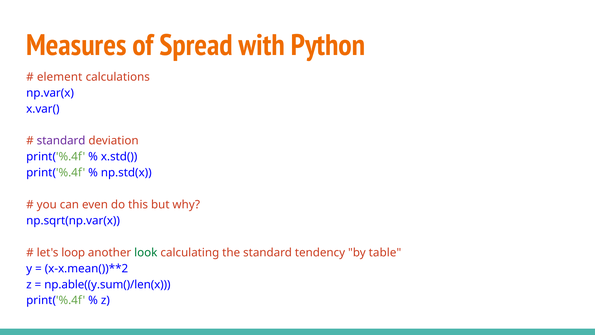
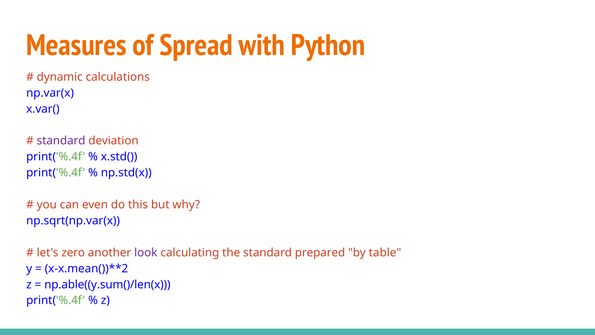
element: element -> dynamic
loop: loop -> zero
look colour: green -> purple
tendency: tendency -> prepared
